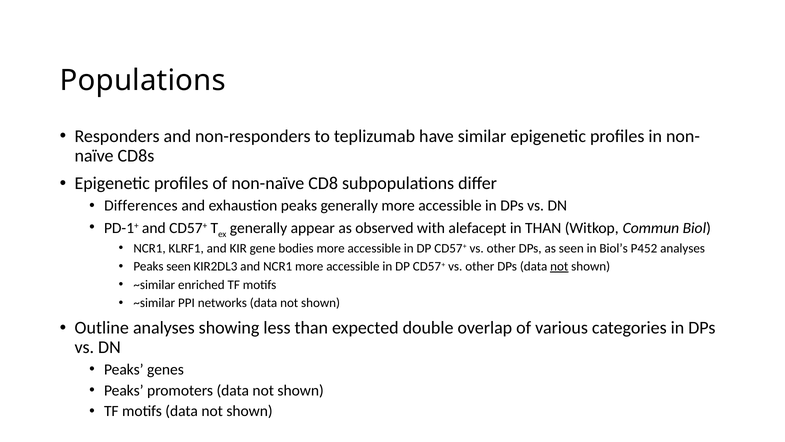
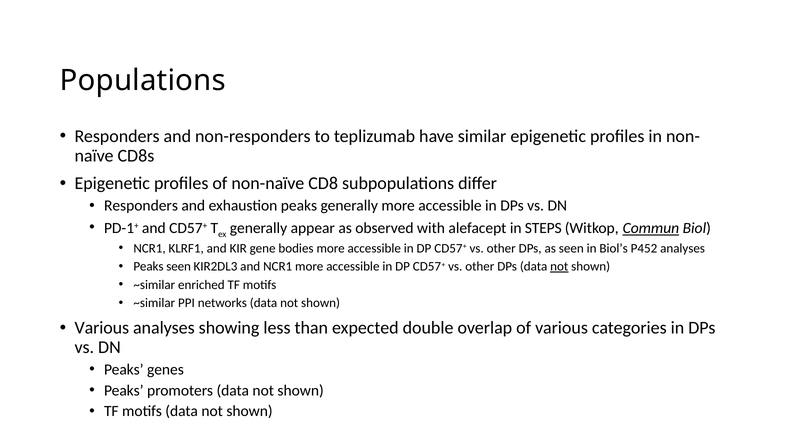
Differences at (141, 205): Differences -> Responders
in THAN: THAN -> STEPS
Commun underline: none -> present
Outline at (102, 328): Outline -> Various
